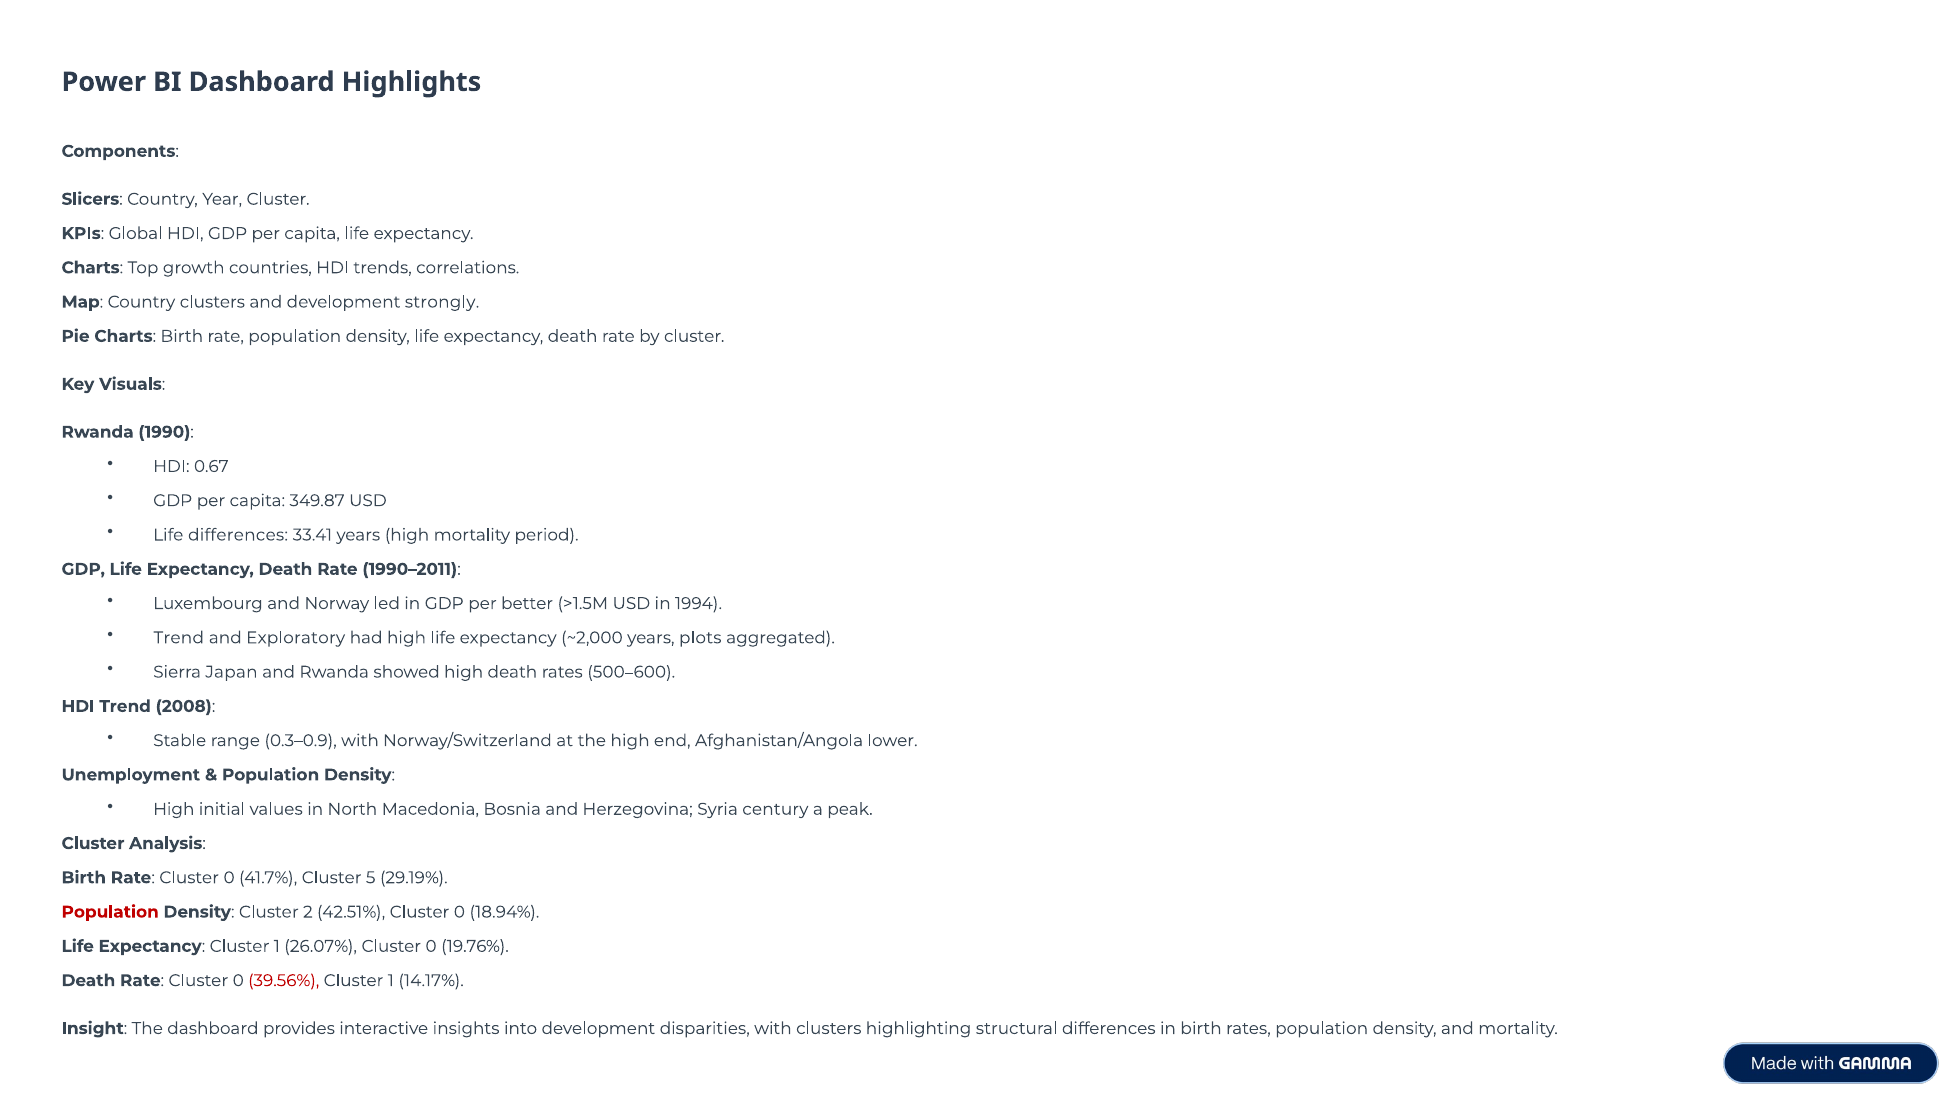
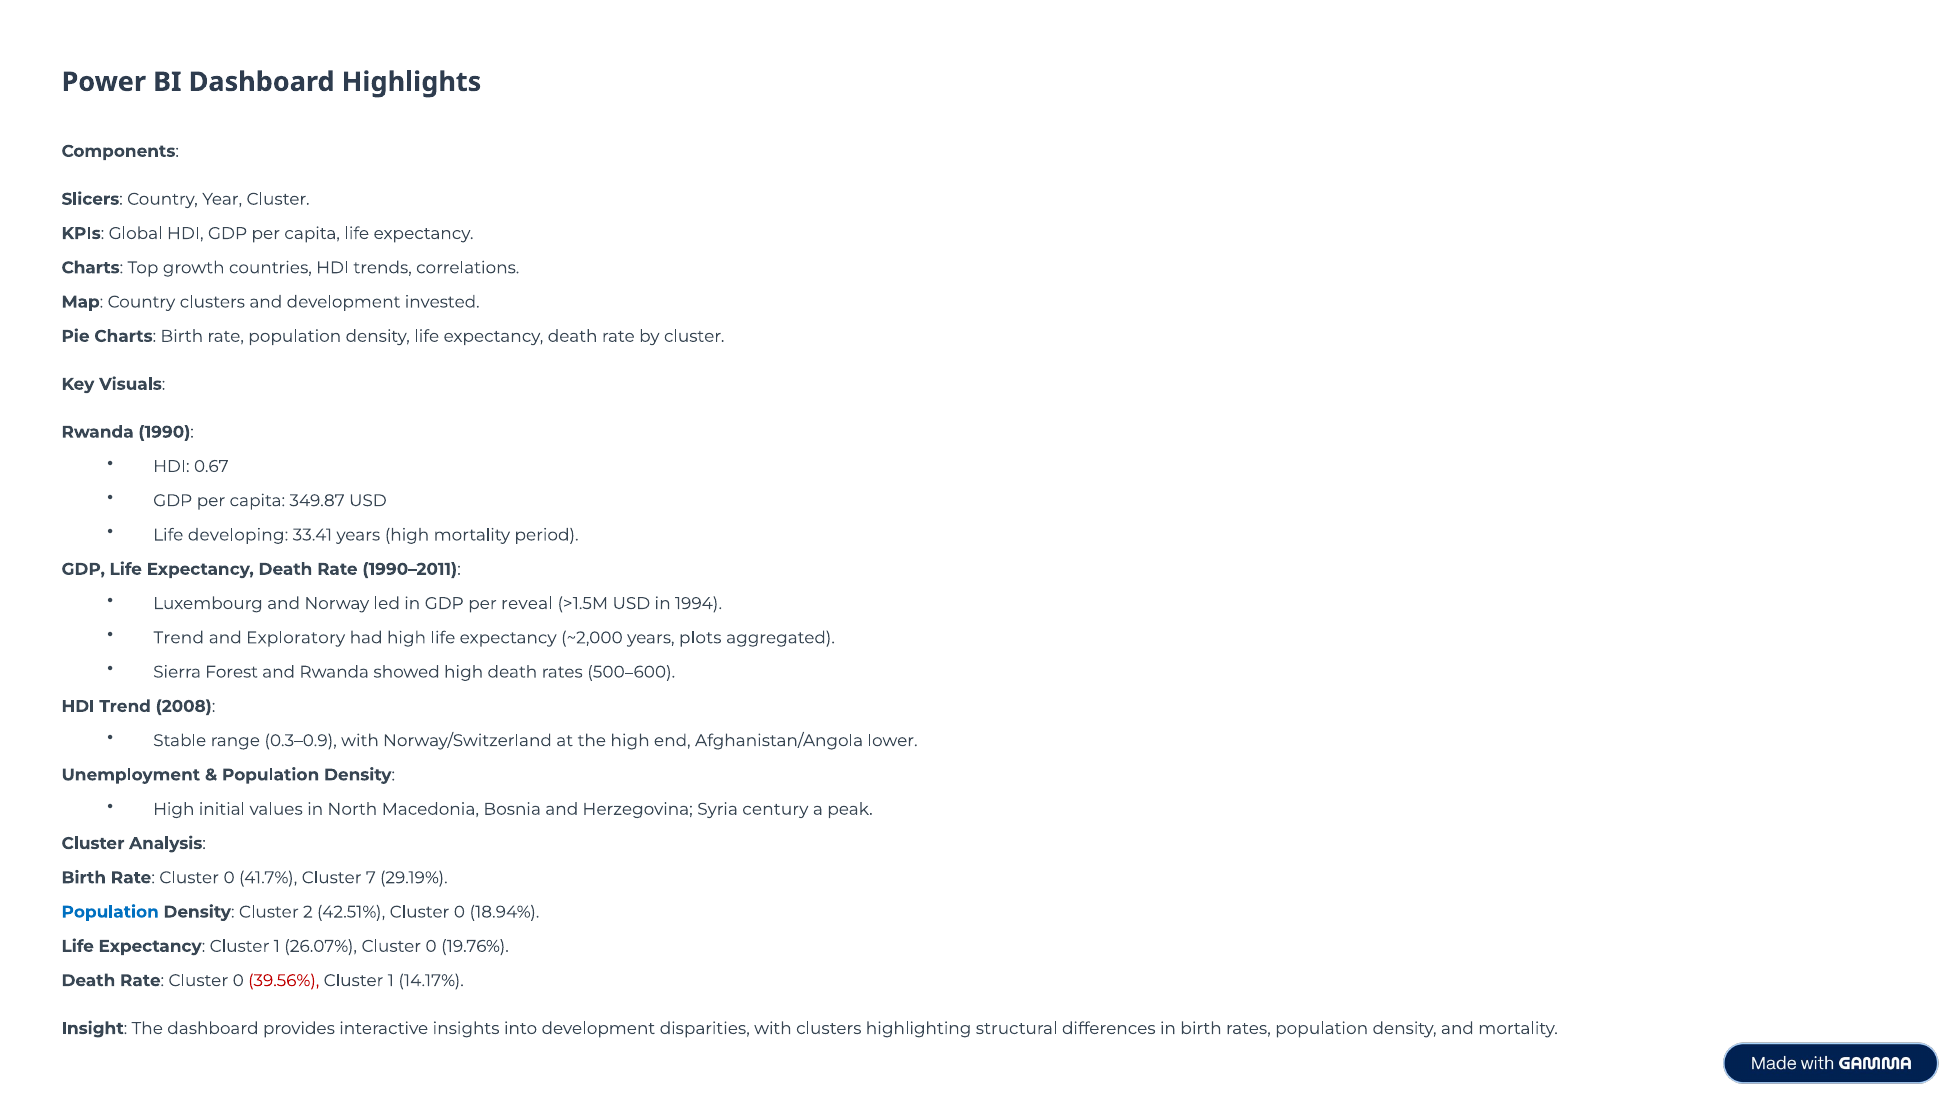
strongly: strongly -> invested
Life differences: differences -> developing
better: better -> reveal
Japan: Japan -> Forest
5: 5 -> 7
Population at (110, 912) colour: red -> blue
